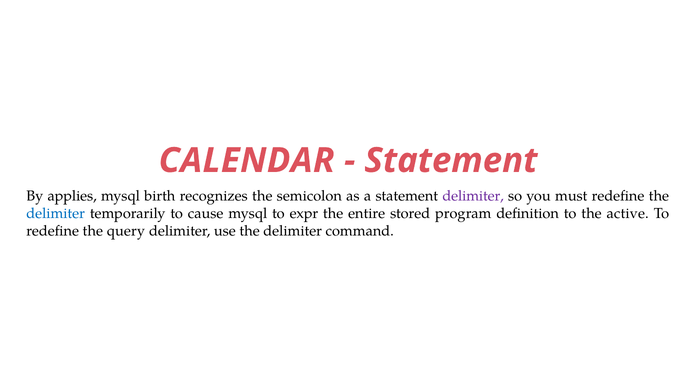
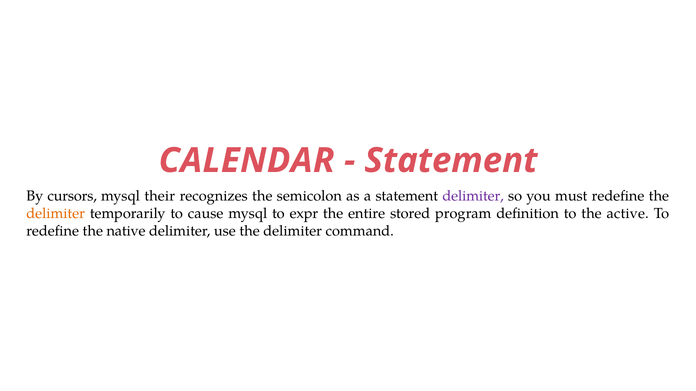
applies: applies -> cursors
birth: birth -> their
delimiter at (56, 214) colour: blue -> orange
query: query -> native
